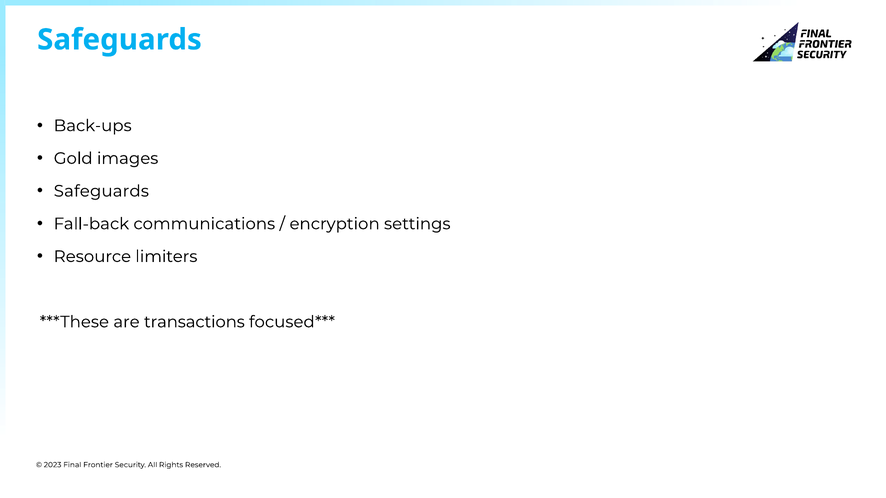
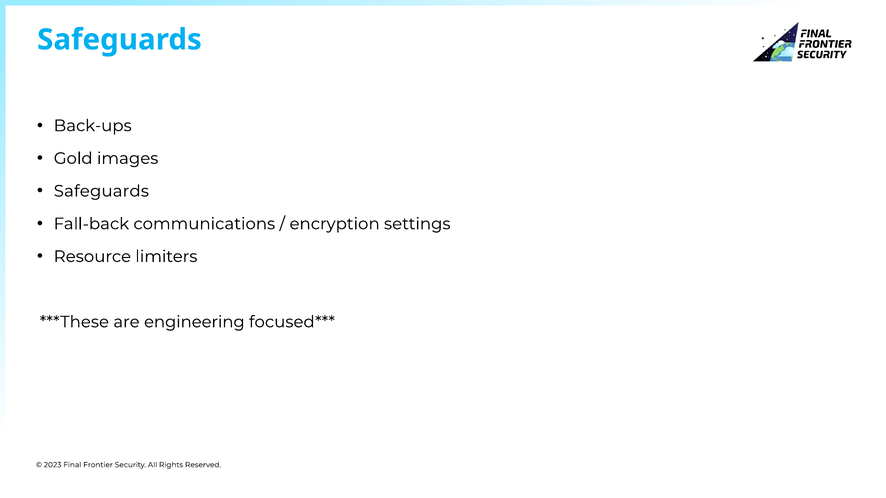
transactions: transactions -> engineering
